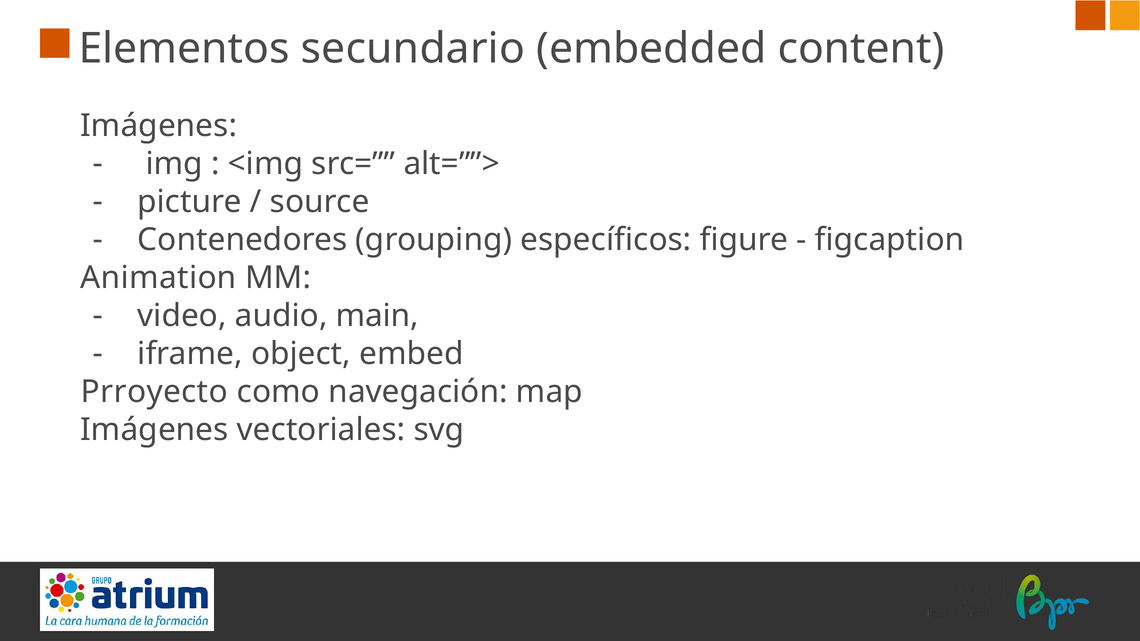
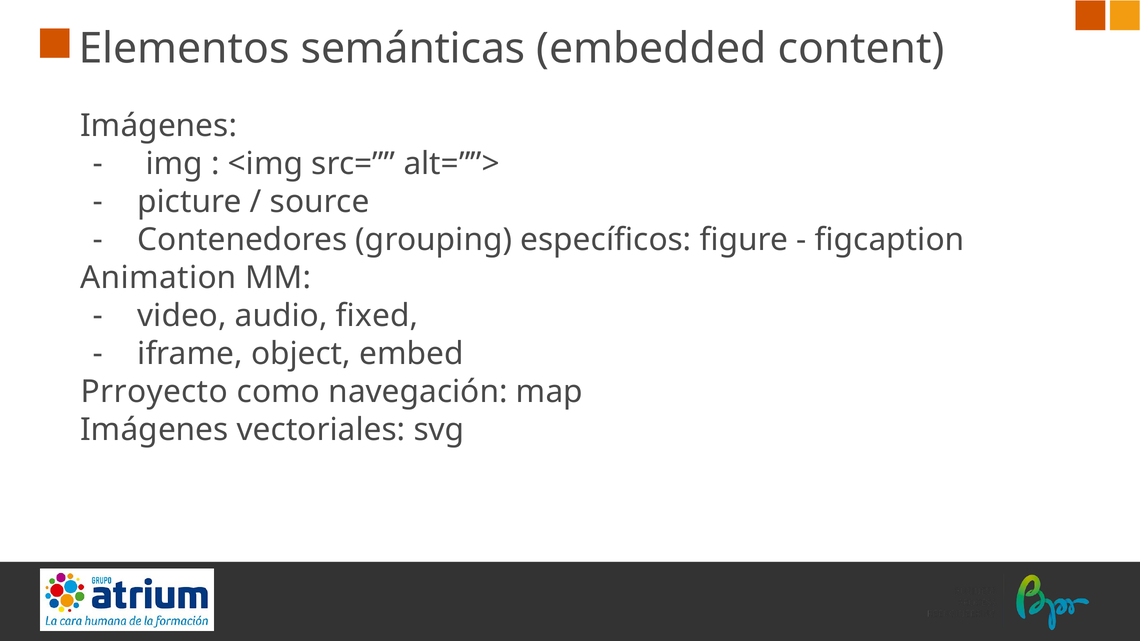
secundario: secundario -> semánticas
main: main -> fixed
